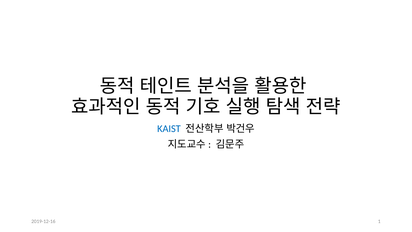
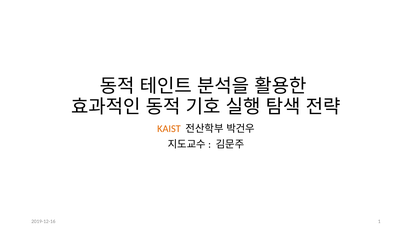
KAIST colour: blue -> orange
